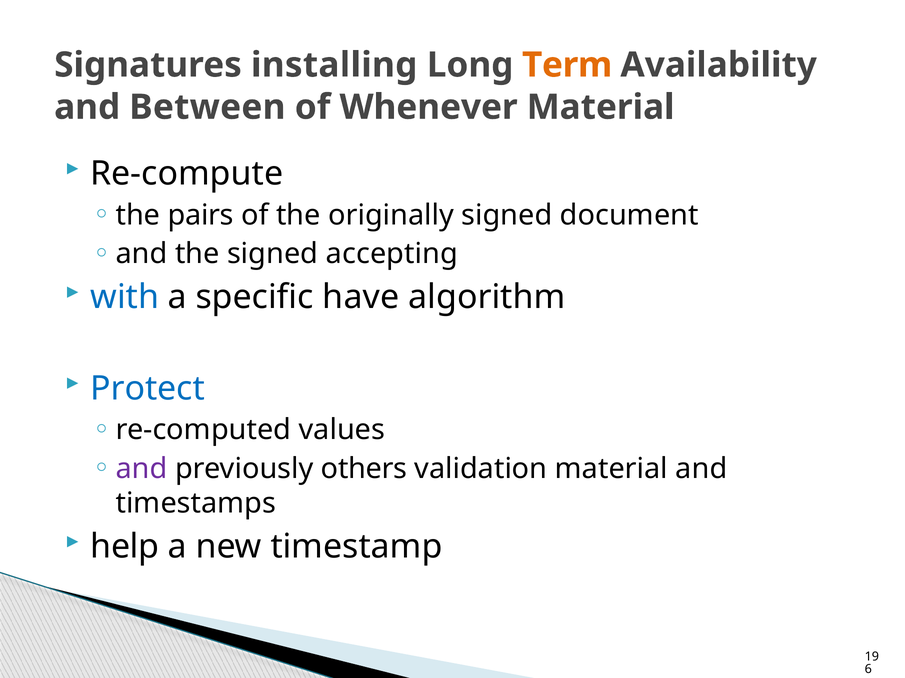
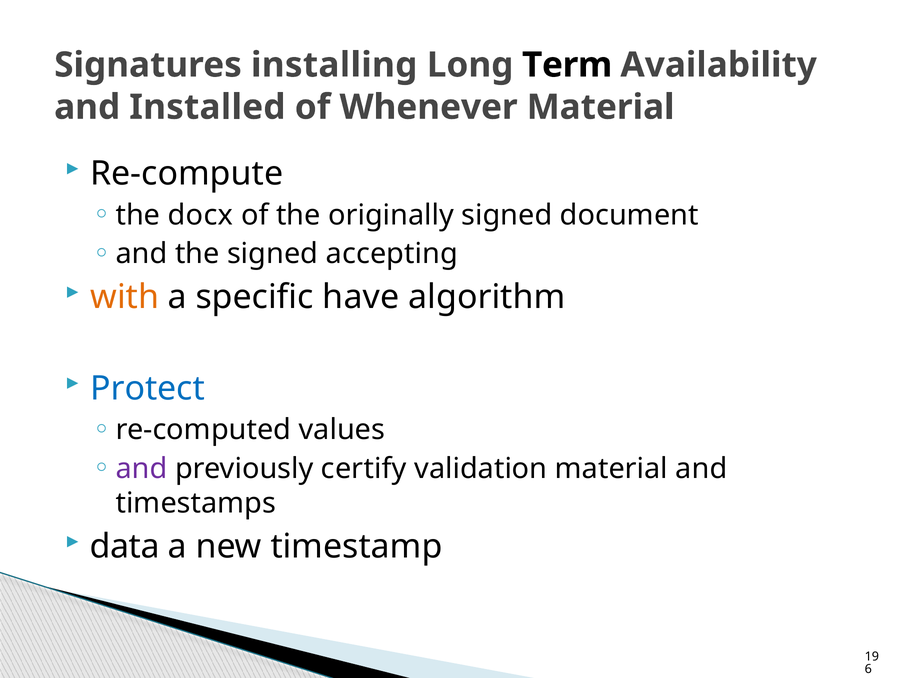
Term colour: orange -> black
Between: Between -> Installed
pairs: pairs -> docx
with colour: blue -> orange
others: others -> certify
help: help -> data
